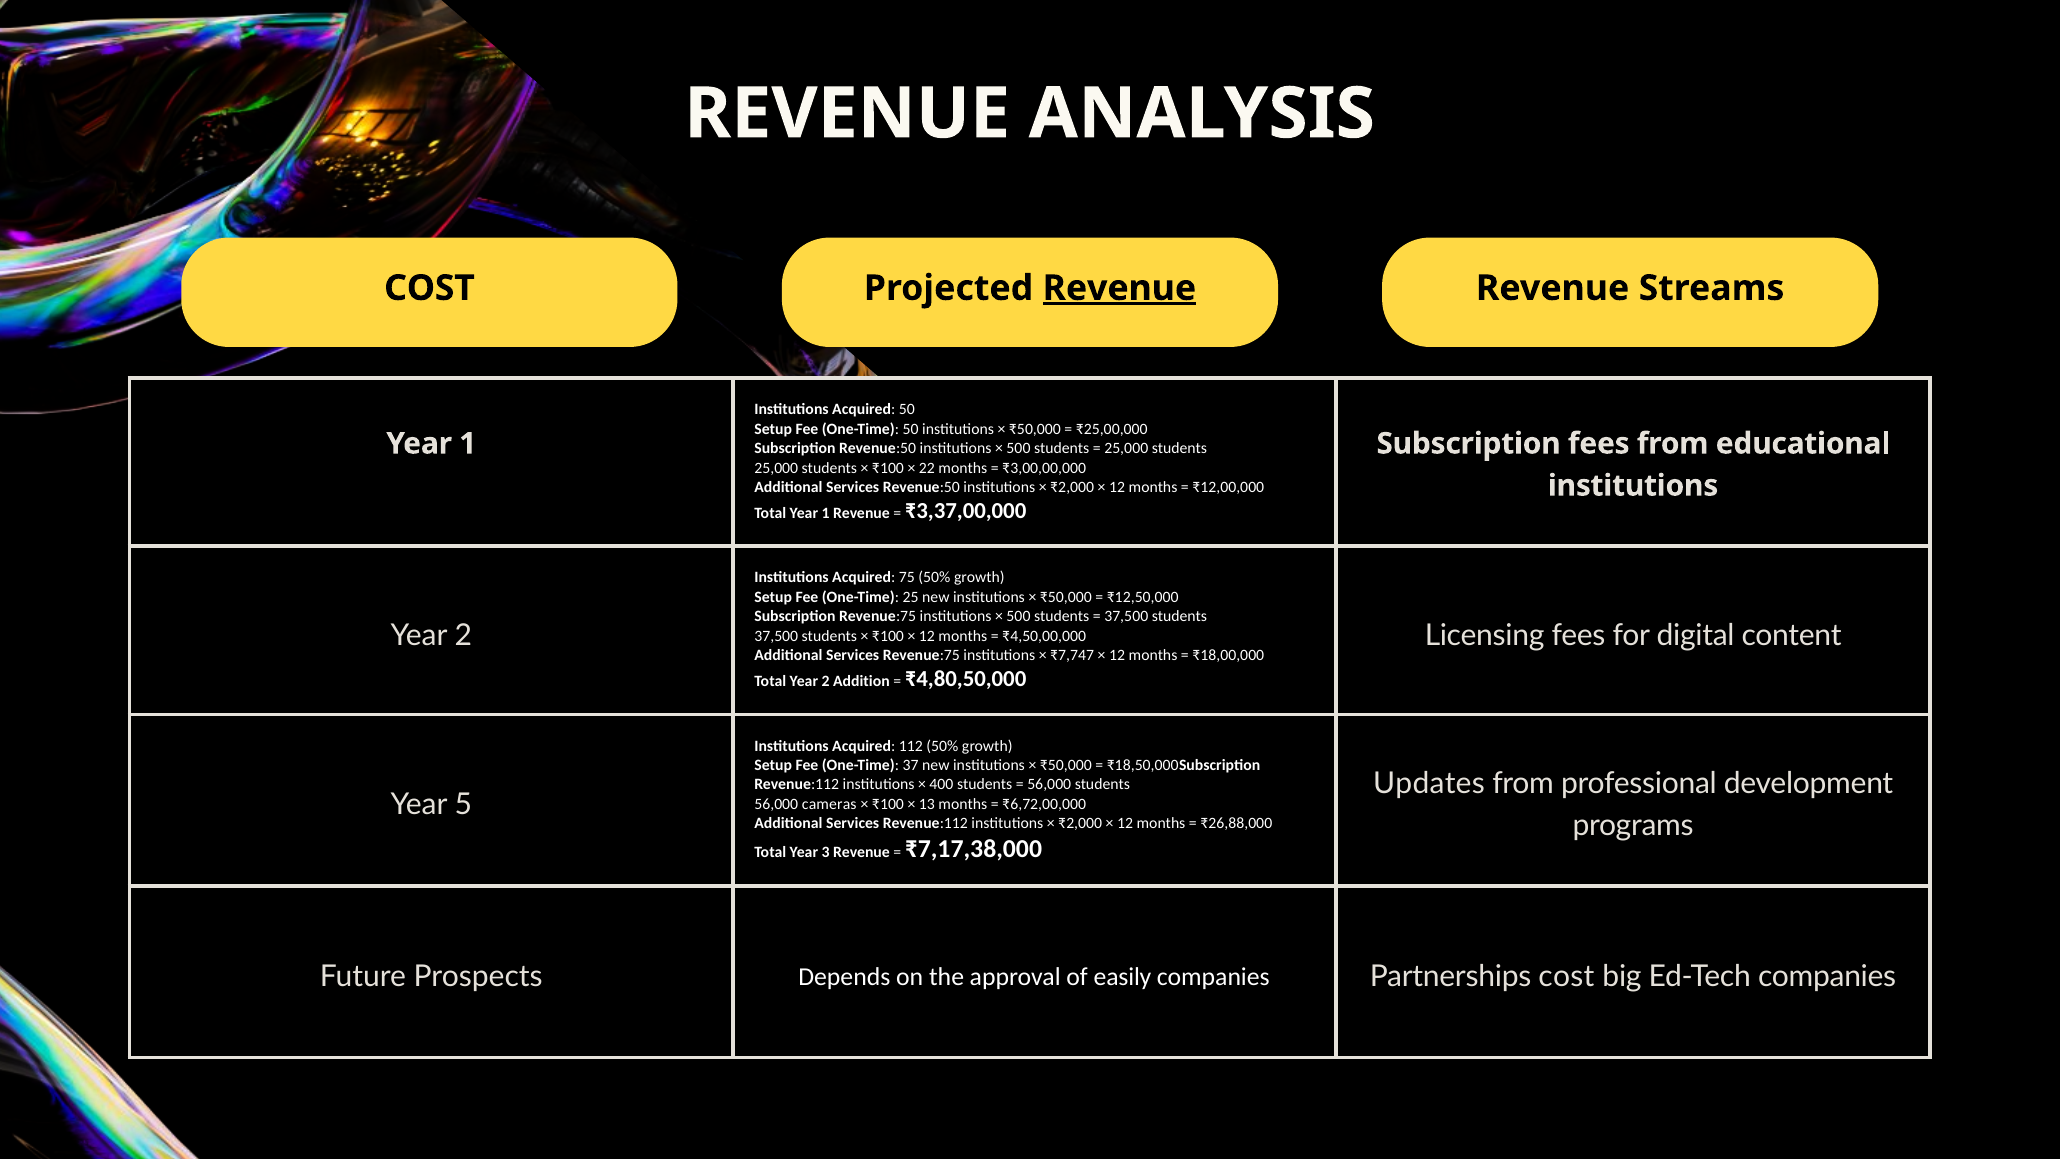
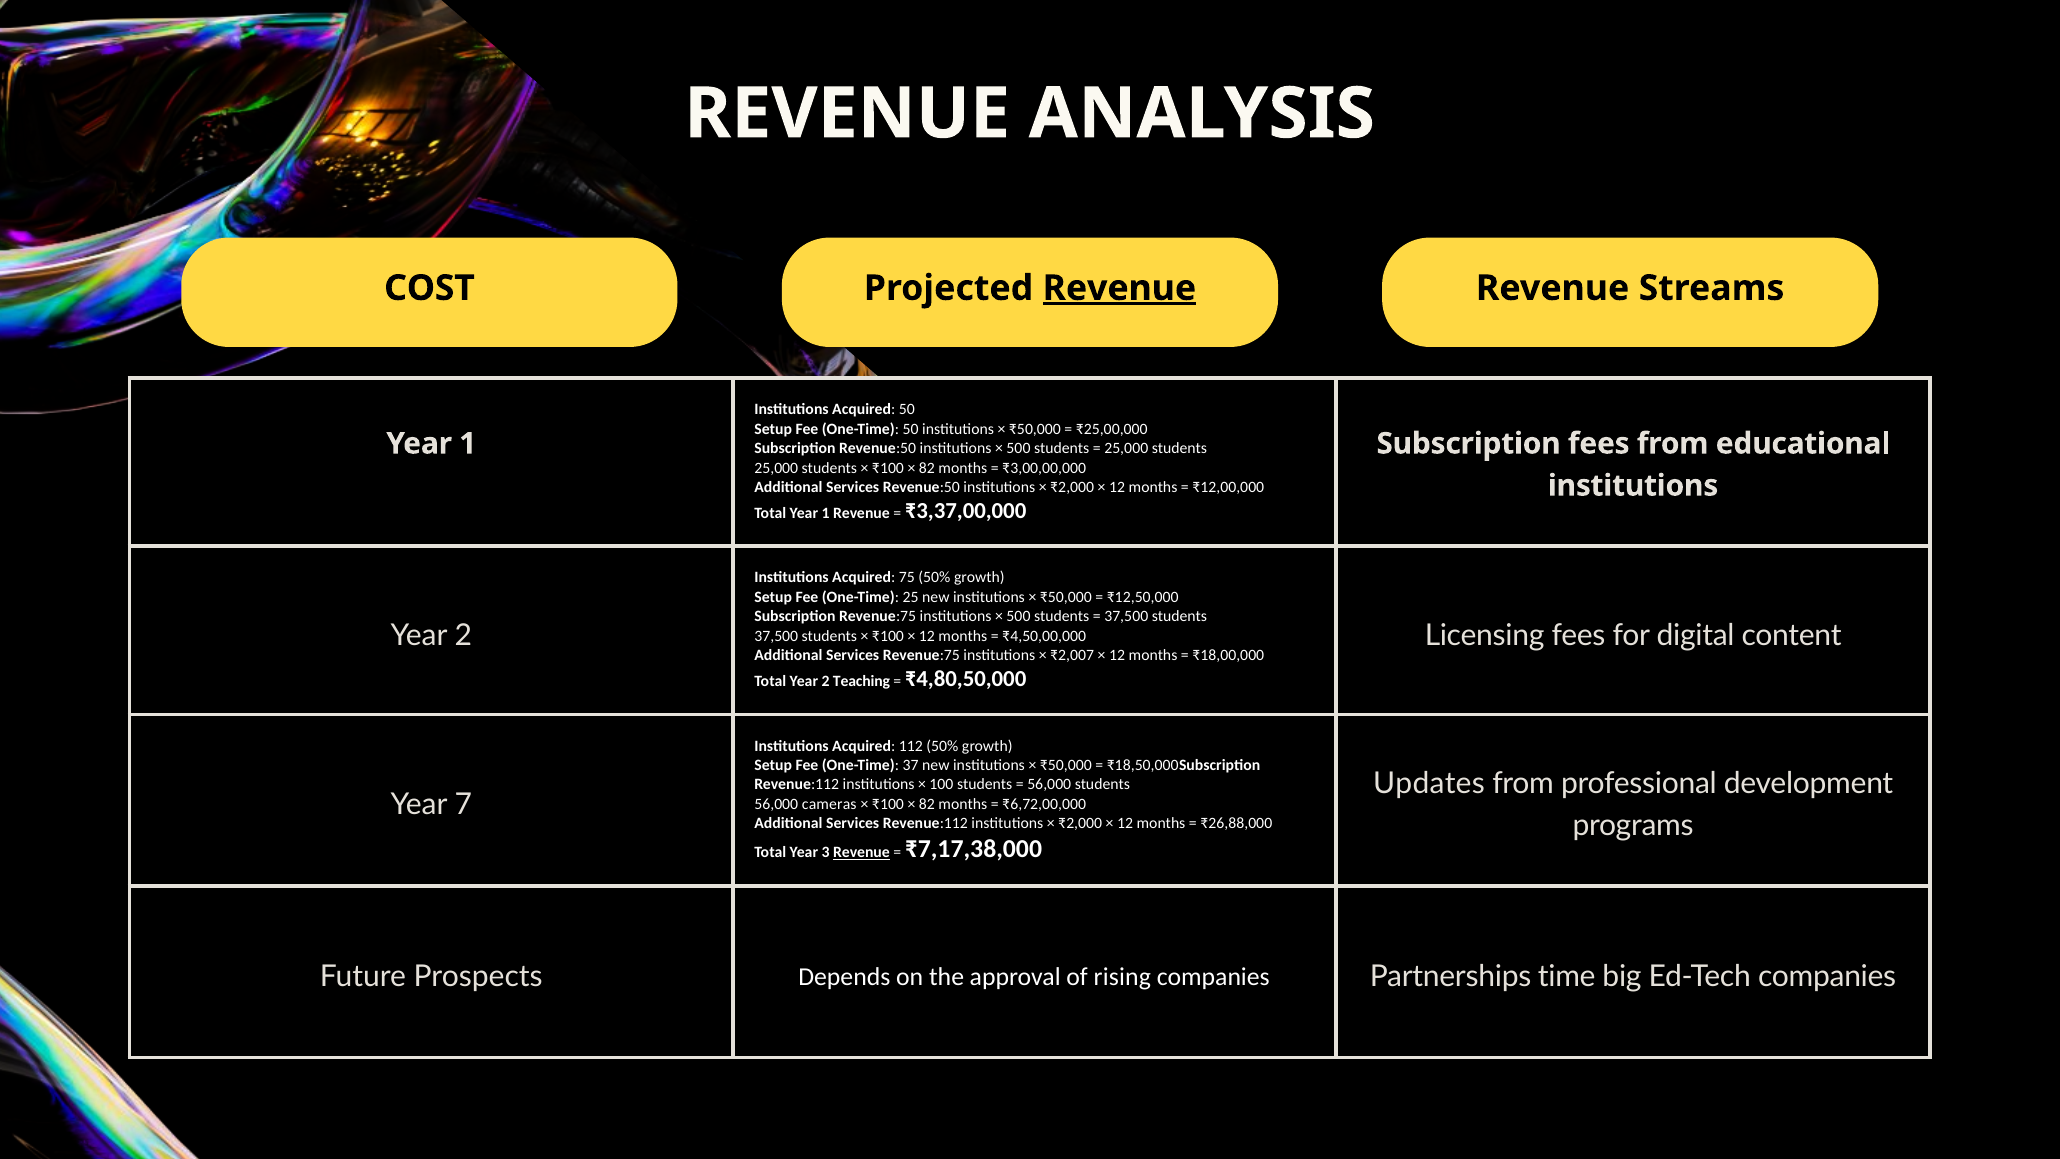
22 at (927, 468): 22 -> 82
₹7,747: ₹7,747 -> ₹2,007
Addition: Addition -> Teaching
400: 400 -> 100
5: 5 -> 7
13 at (927, 804): 13 -> 82
Revenue at (861, 852) underline: none -> present
easily: easily -> rising
Partnerships cost: cost -> time
